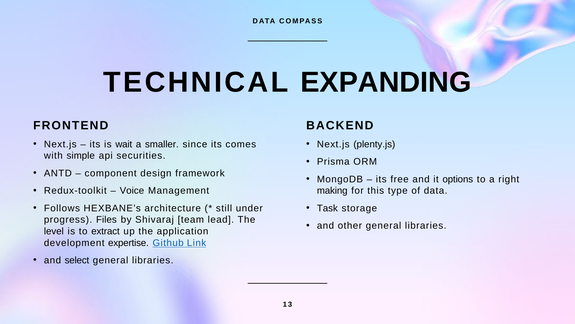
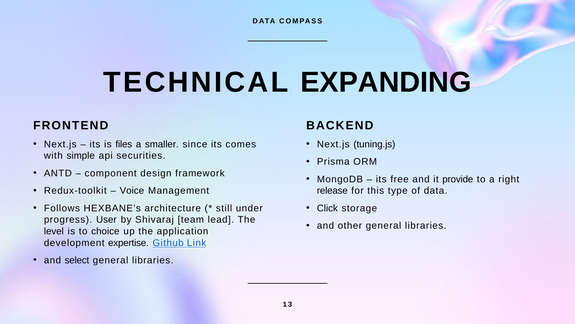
wait: wait -> files
plenty.js: plenty.js -> tuning.js
options: options -> provide
making: making -> release
Task: Task -> Click
Files: Files -> User
extract: extract -> choice
